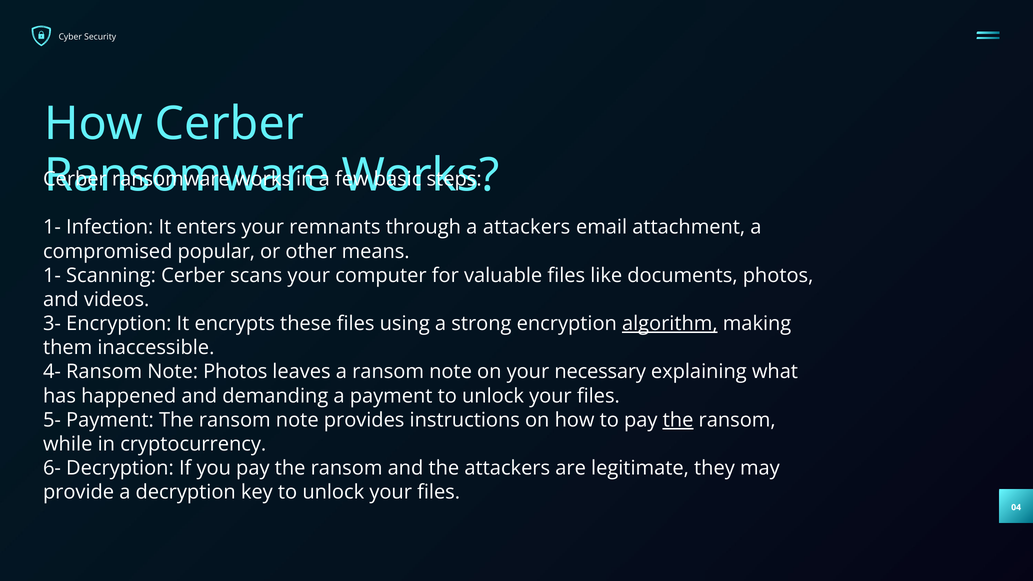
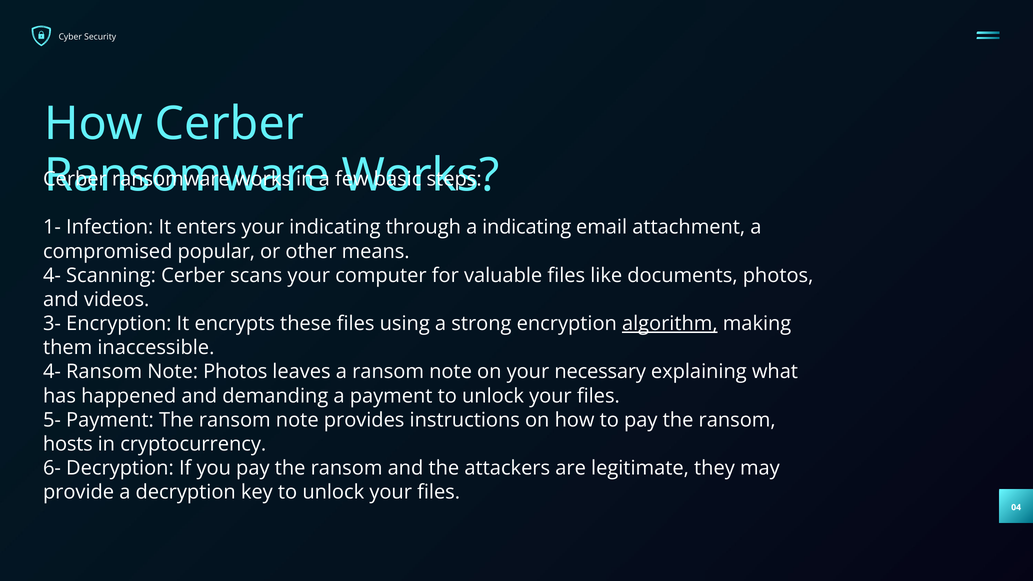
your remnants: remnants -> indicating
a attackers: attackers -> indicating
1- at (52, 276): 1- -> 4-
the at (678, 420) underline: present -> none
while: while -> hosts
